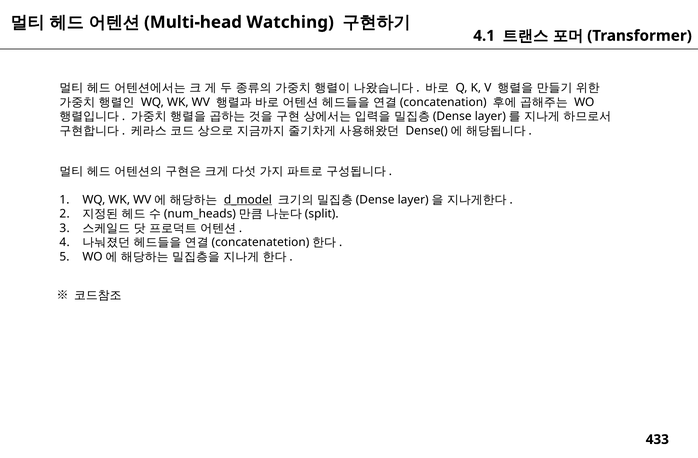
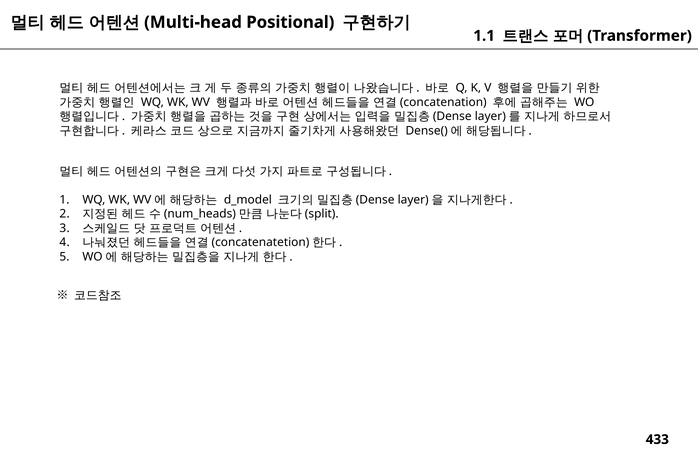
Watching: Watching -> Positional
4.1: 4.1 -> 1.1
d_model underline: present -> none
